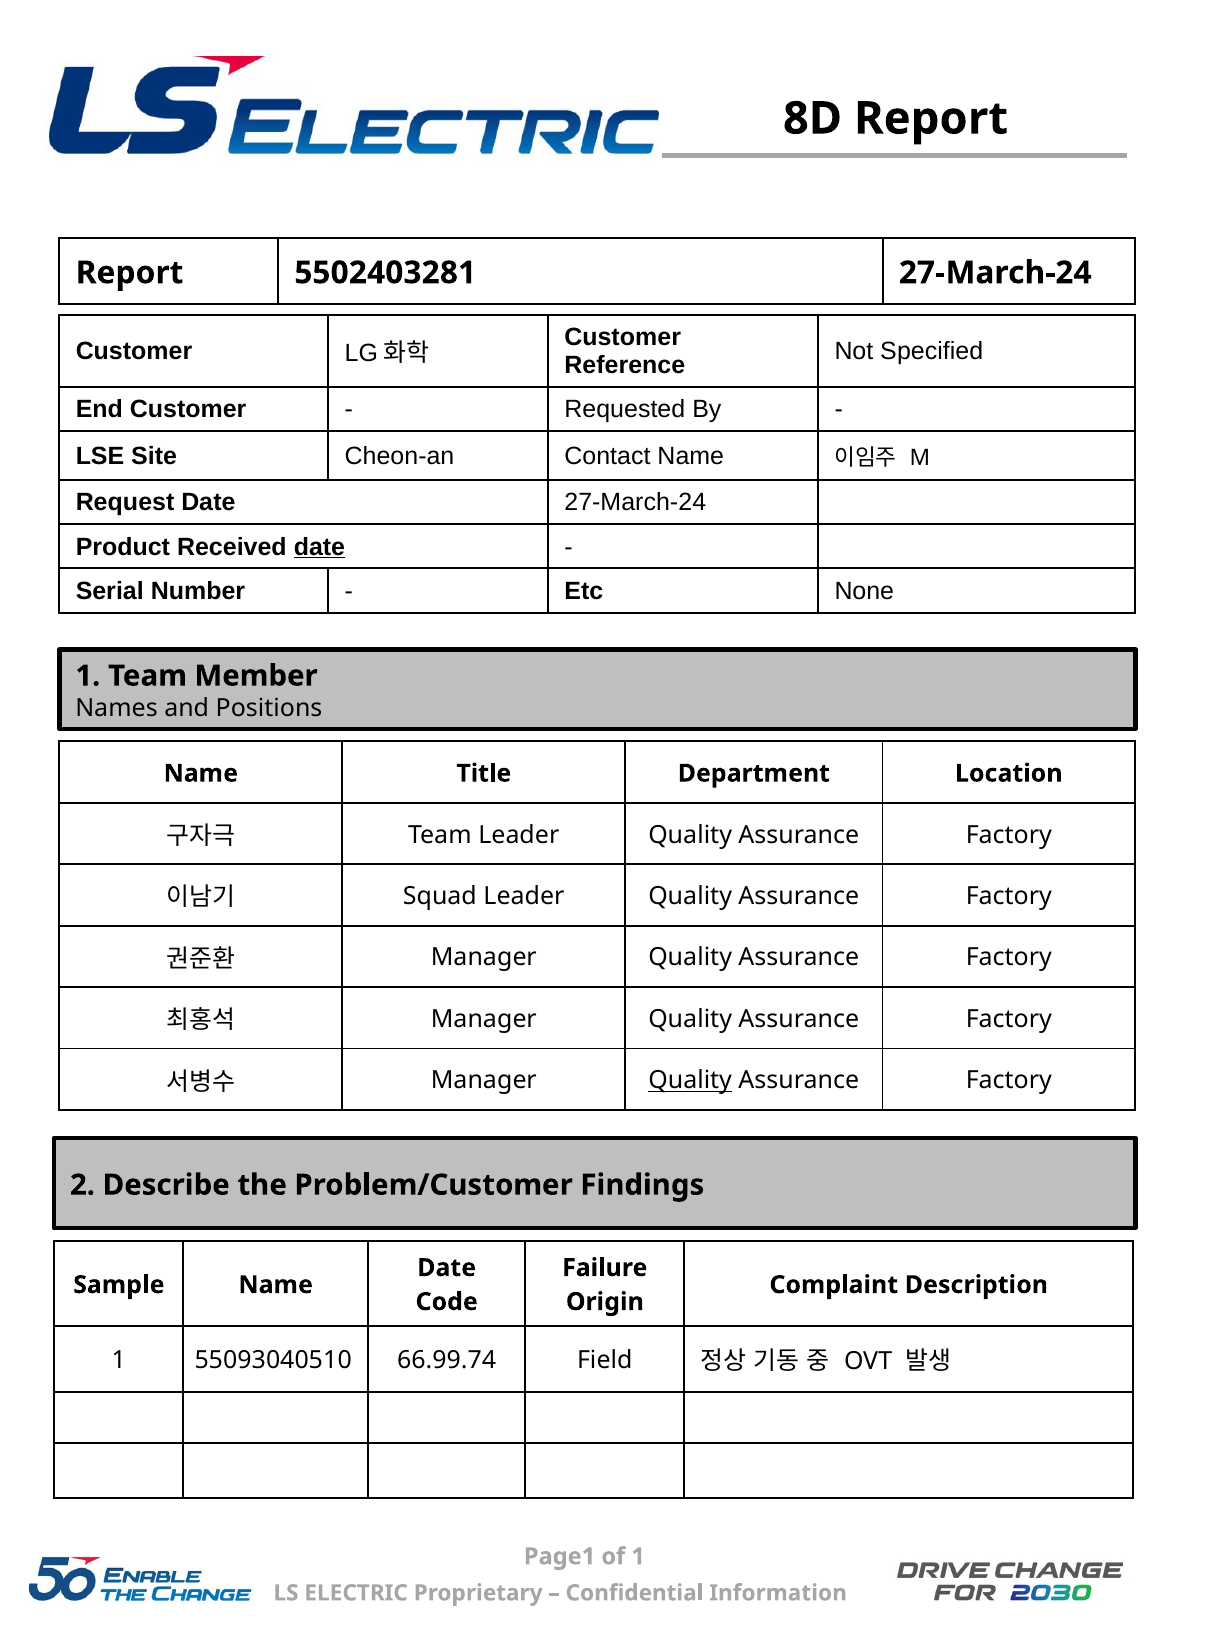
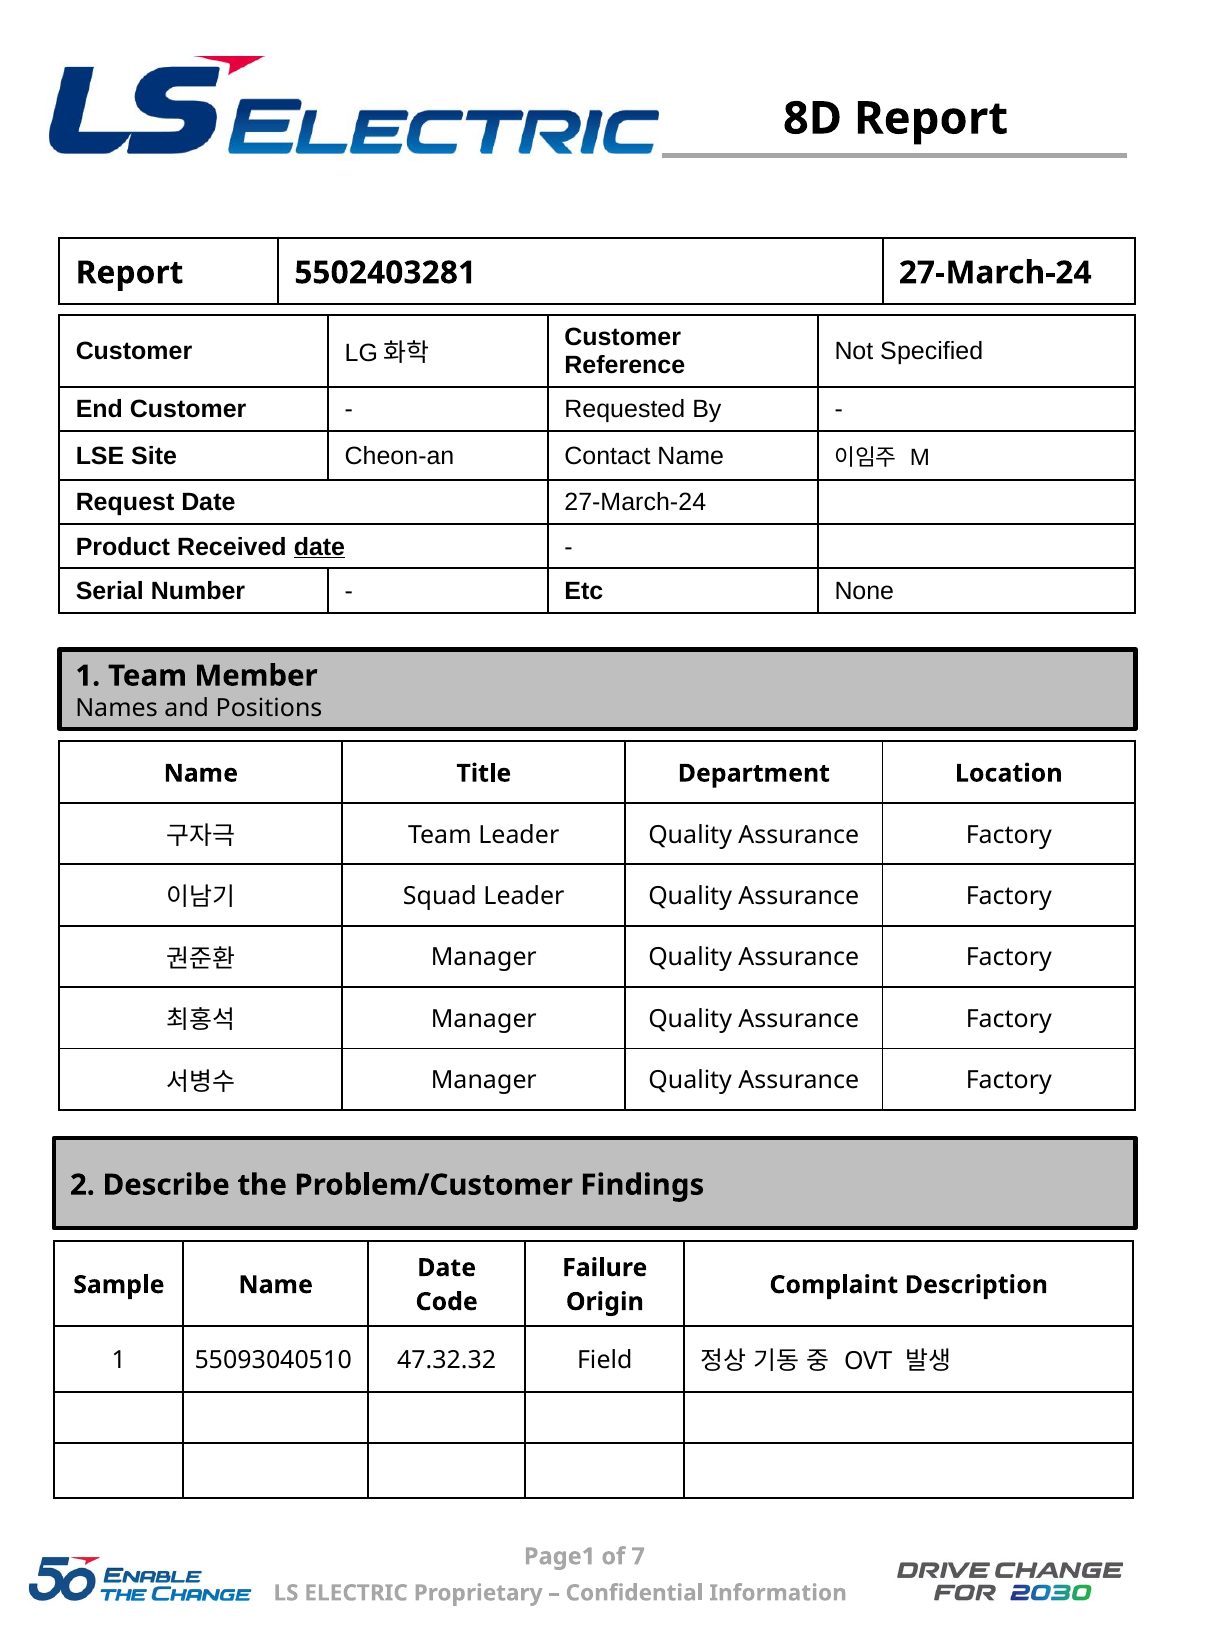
Quality at (690, 1081) underline: present -> none
66.99.74: 66.99.74 -> 47.32.32
of 1: 1 -> 7
